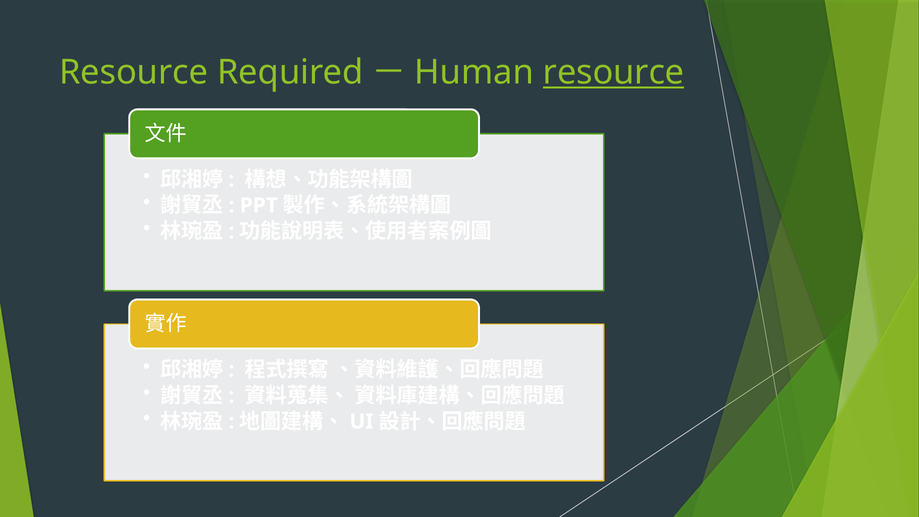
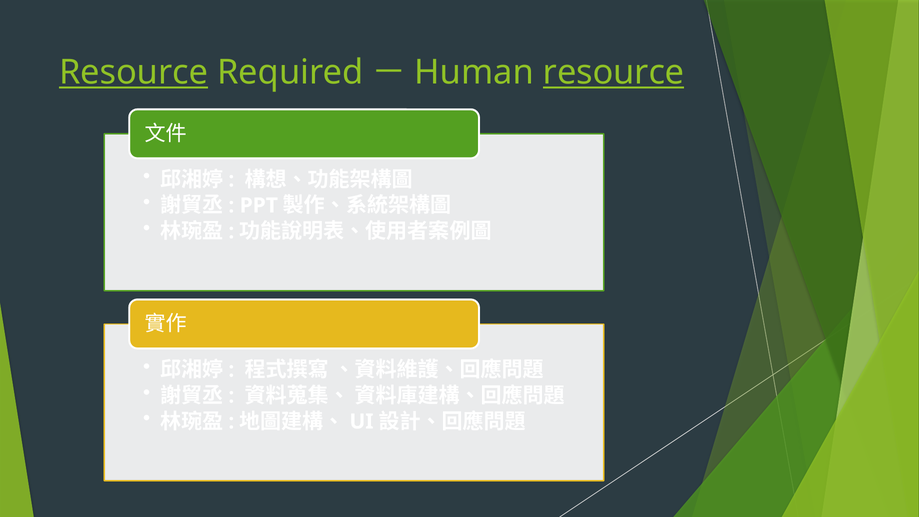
Resource at (134, 72) underline: none -> present
